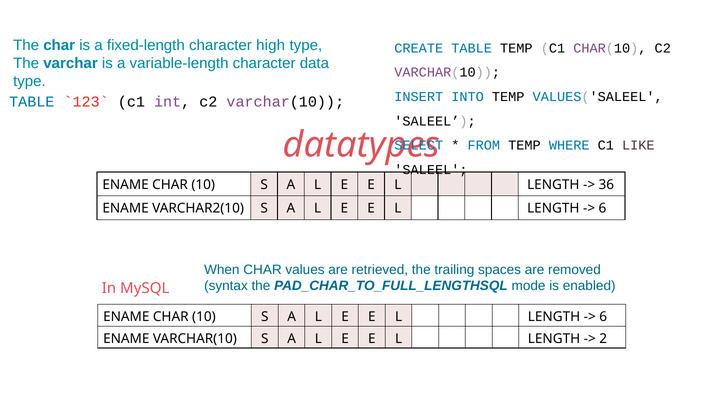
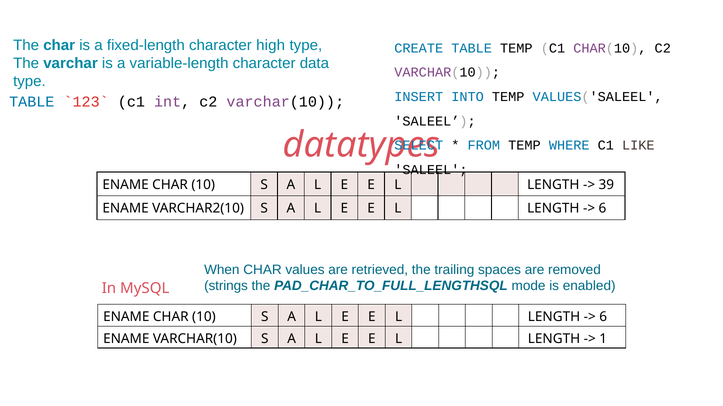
36: 36 -> 39
syntax: syntax -> strings
2: 2 -> 1
